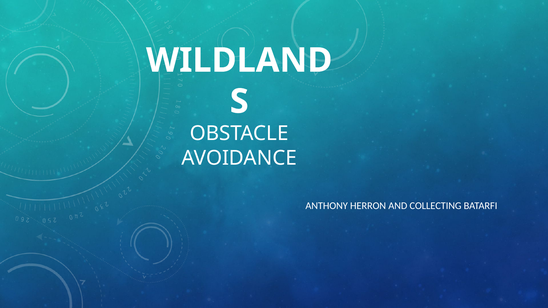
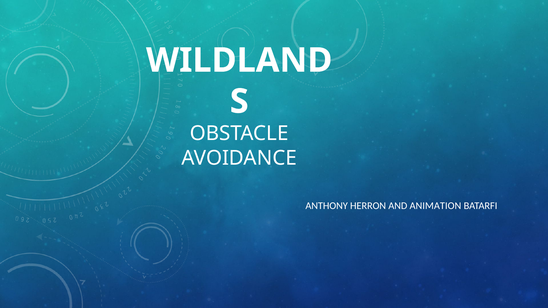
COLLECTING: COLLECTING -> ANIMATION
